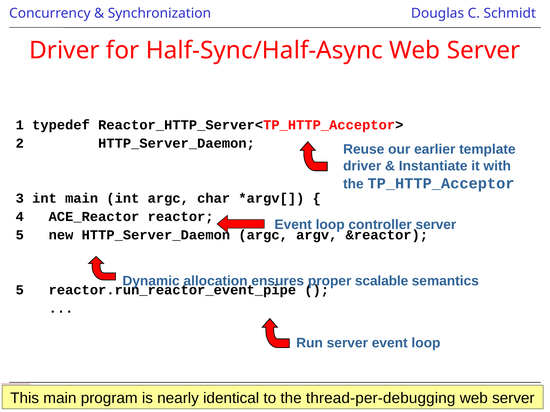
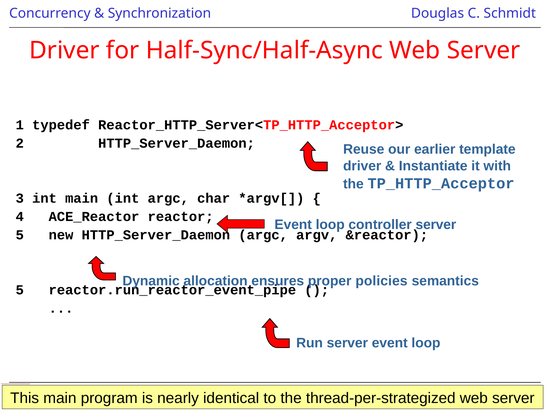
scalable: scalable -> policies
thread-per-debugging: thread-per-debugging -> thread-per-strategized
